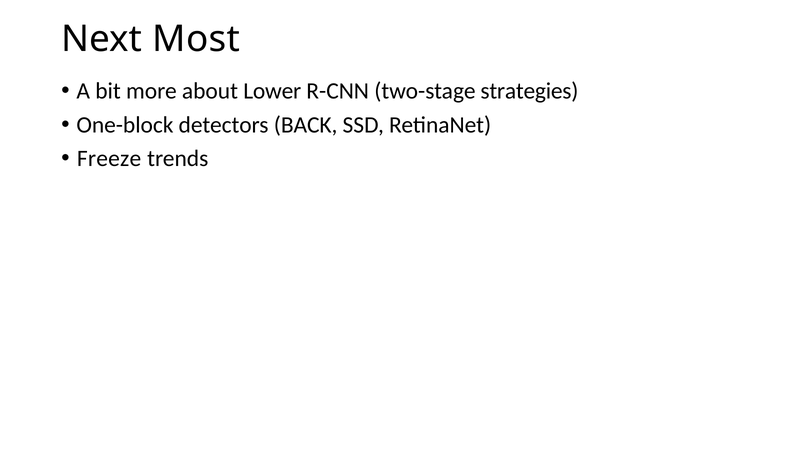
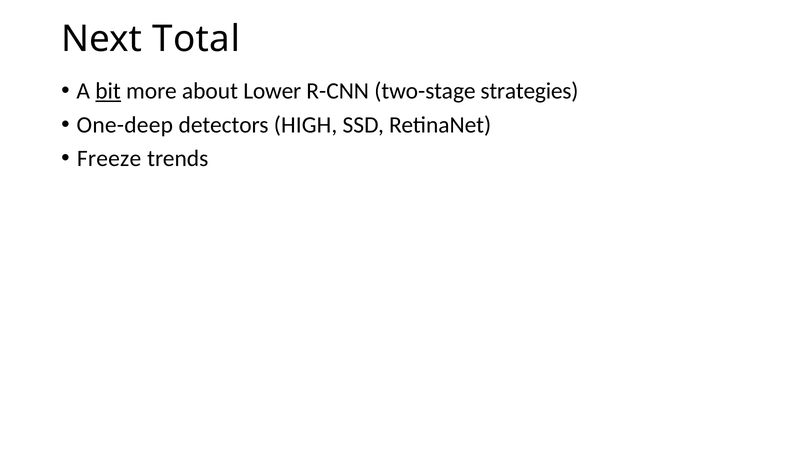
Most: Most -> Total
bit underline: none -> present
One-block: One-block -> One-deep
BACK: BACK -> HIGH
